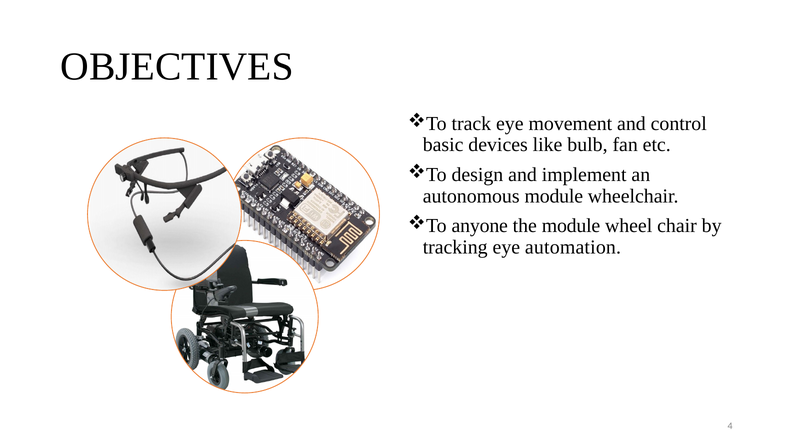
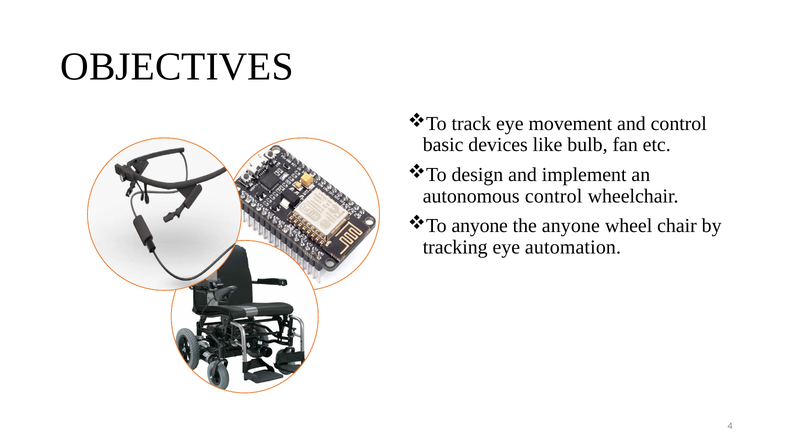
autonomous module: module -> control
the module: module -> anyone
